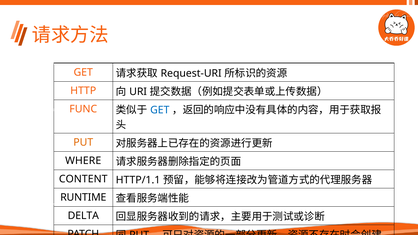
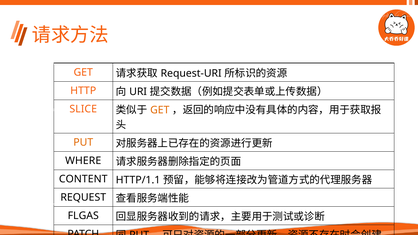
FUNC: FUNC -> SLICE
GET at (160, 110) colour: blue -> orange
RUNTIME: RUNTIME -> REQUEST
DELTA: DELTA -> FLGAS
